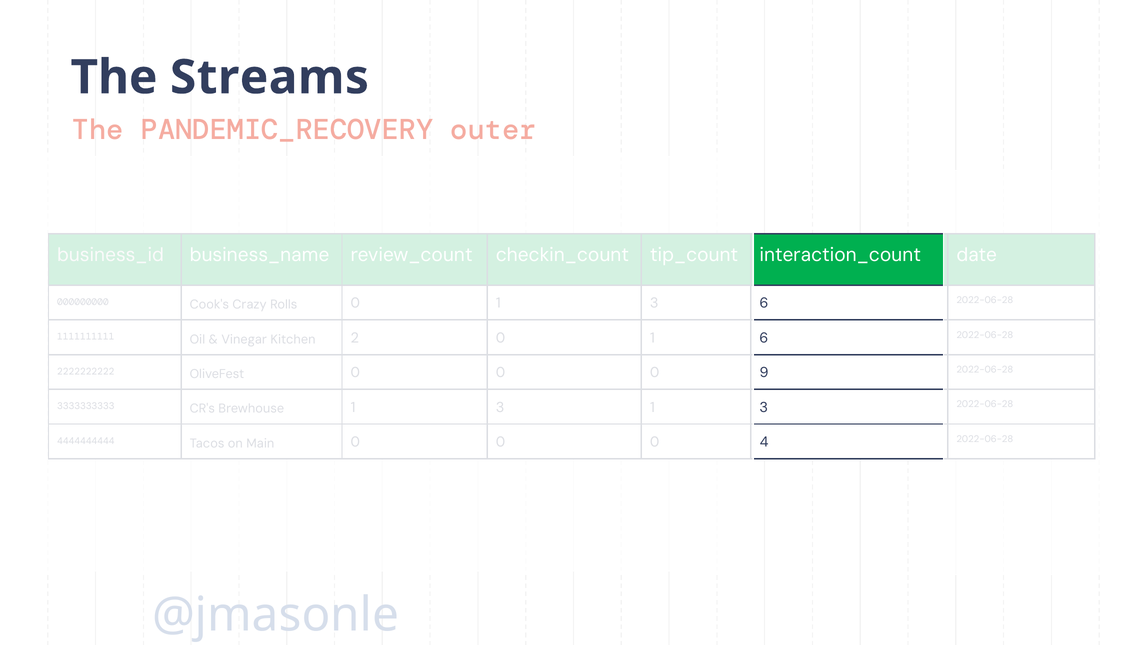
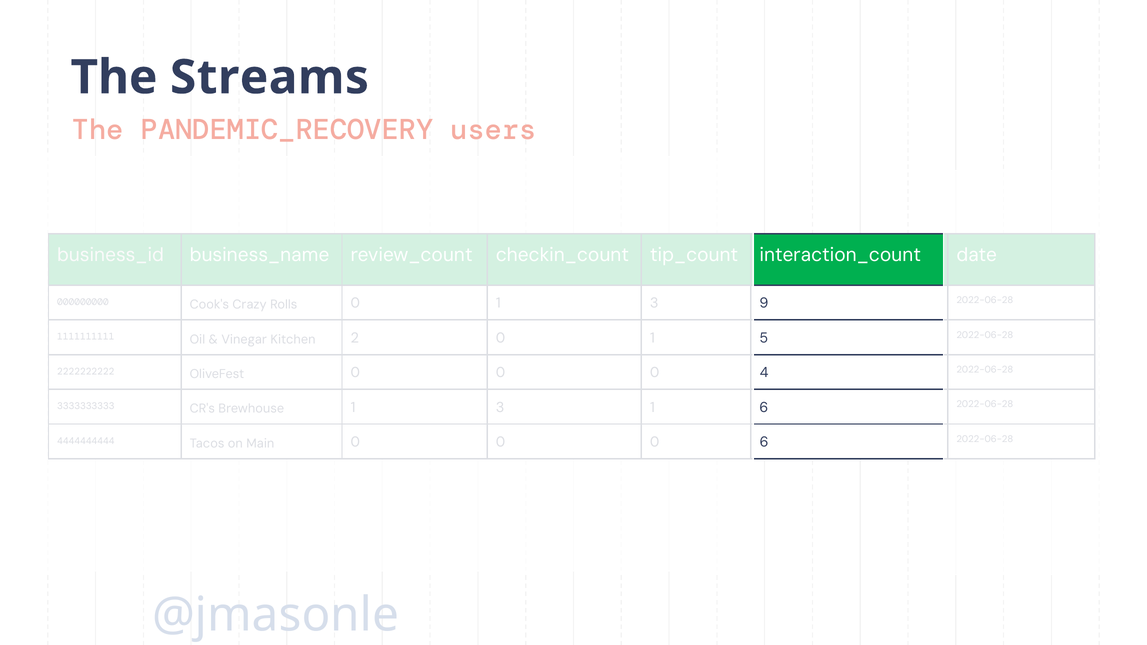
outer: outer -> users
6 at (764, 303): 6 -> 9
6 at (764, 338): 6 -> 5
9: 9 -> 4
3 at (764, 407): 3 -> 6
4 at (764, 442): 4 -> 6
